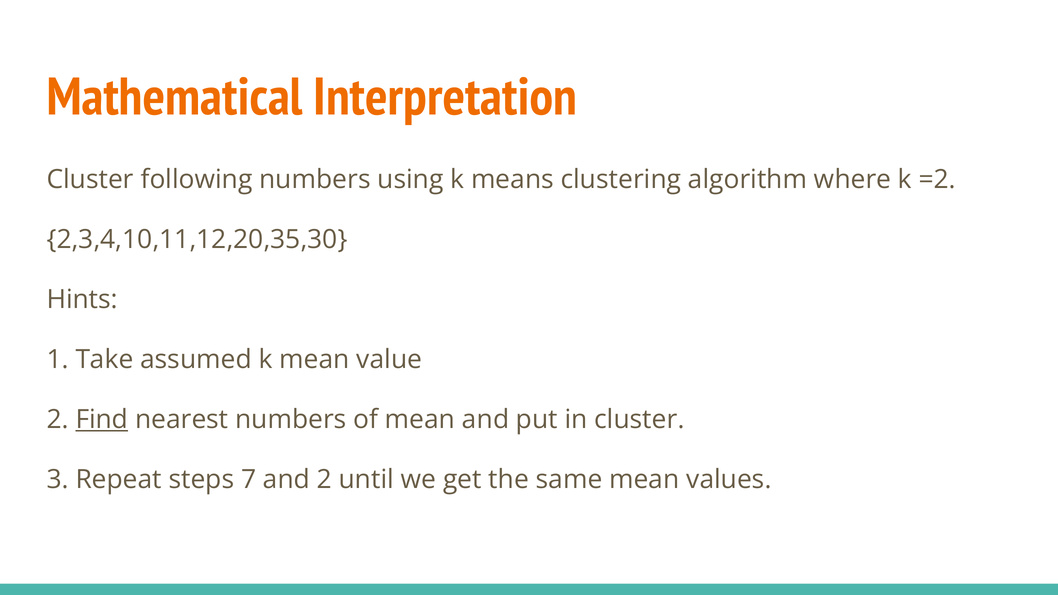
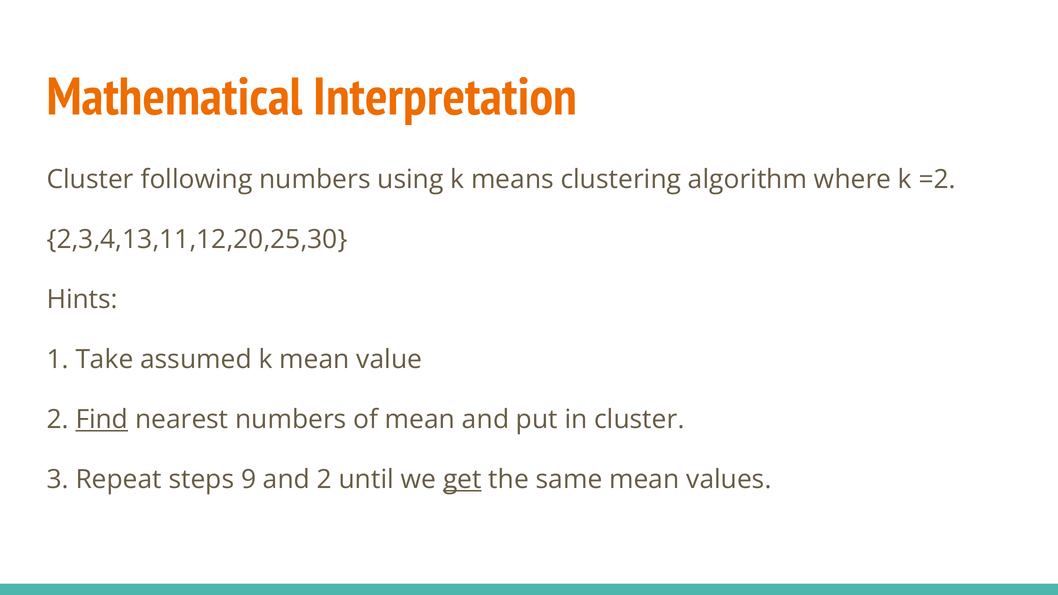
2,3,4,10,11,12,20,35,30: 2,3,4,10,11,12,20,35,30 -> 2,3,4,13,11,12,20,25,30
7: 7 -> 9
get underline: none -> present
